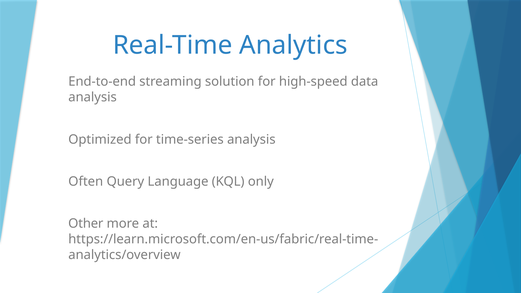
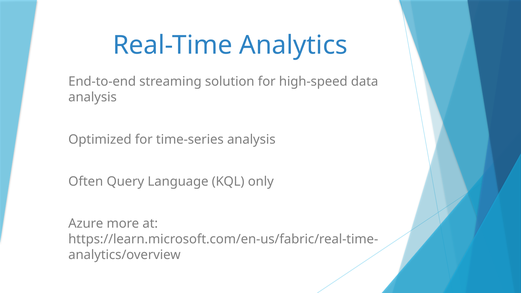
Other: Other -> Azure
